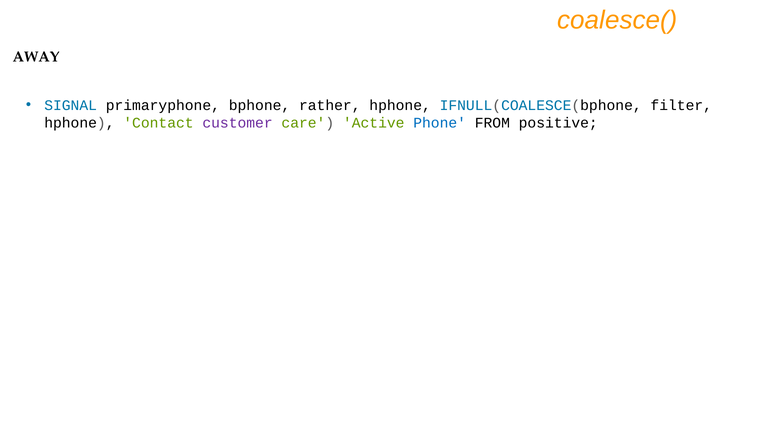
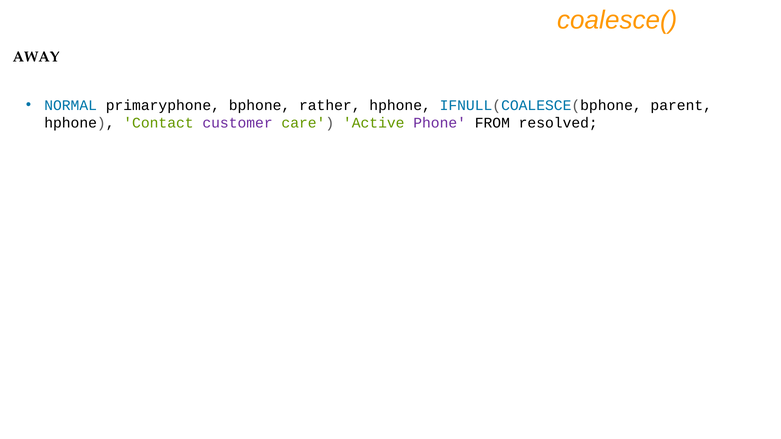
SIGNAL: SIGNAL -> NORMAL
filter: filter -> parent
Phone colour: blue -> purple
positive: positive -> resolved
